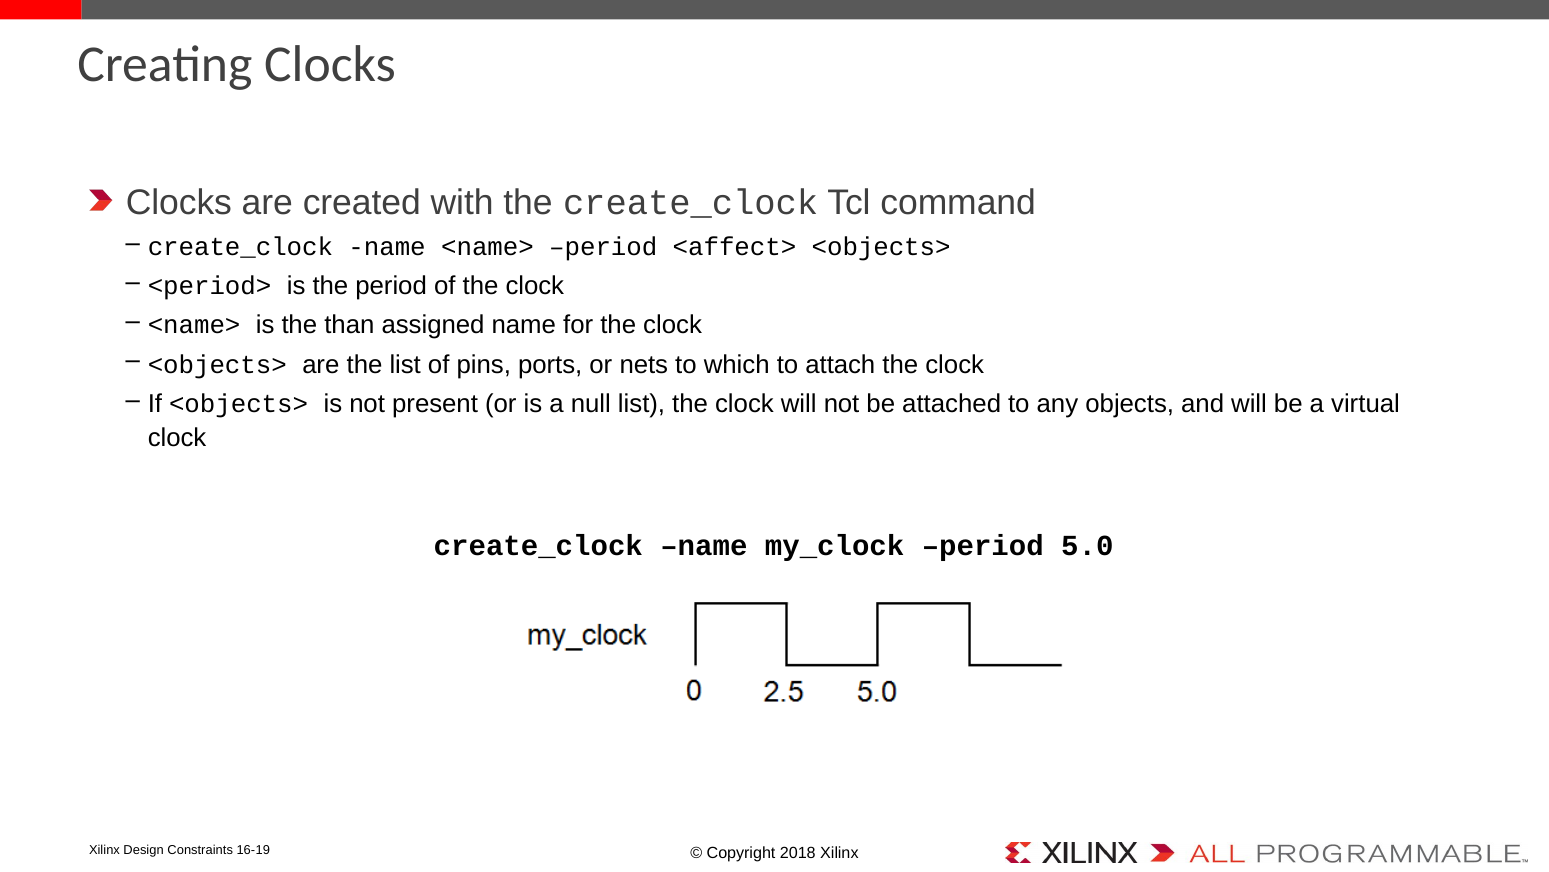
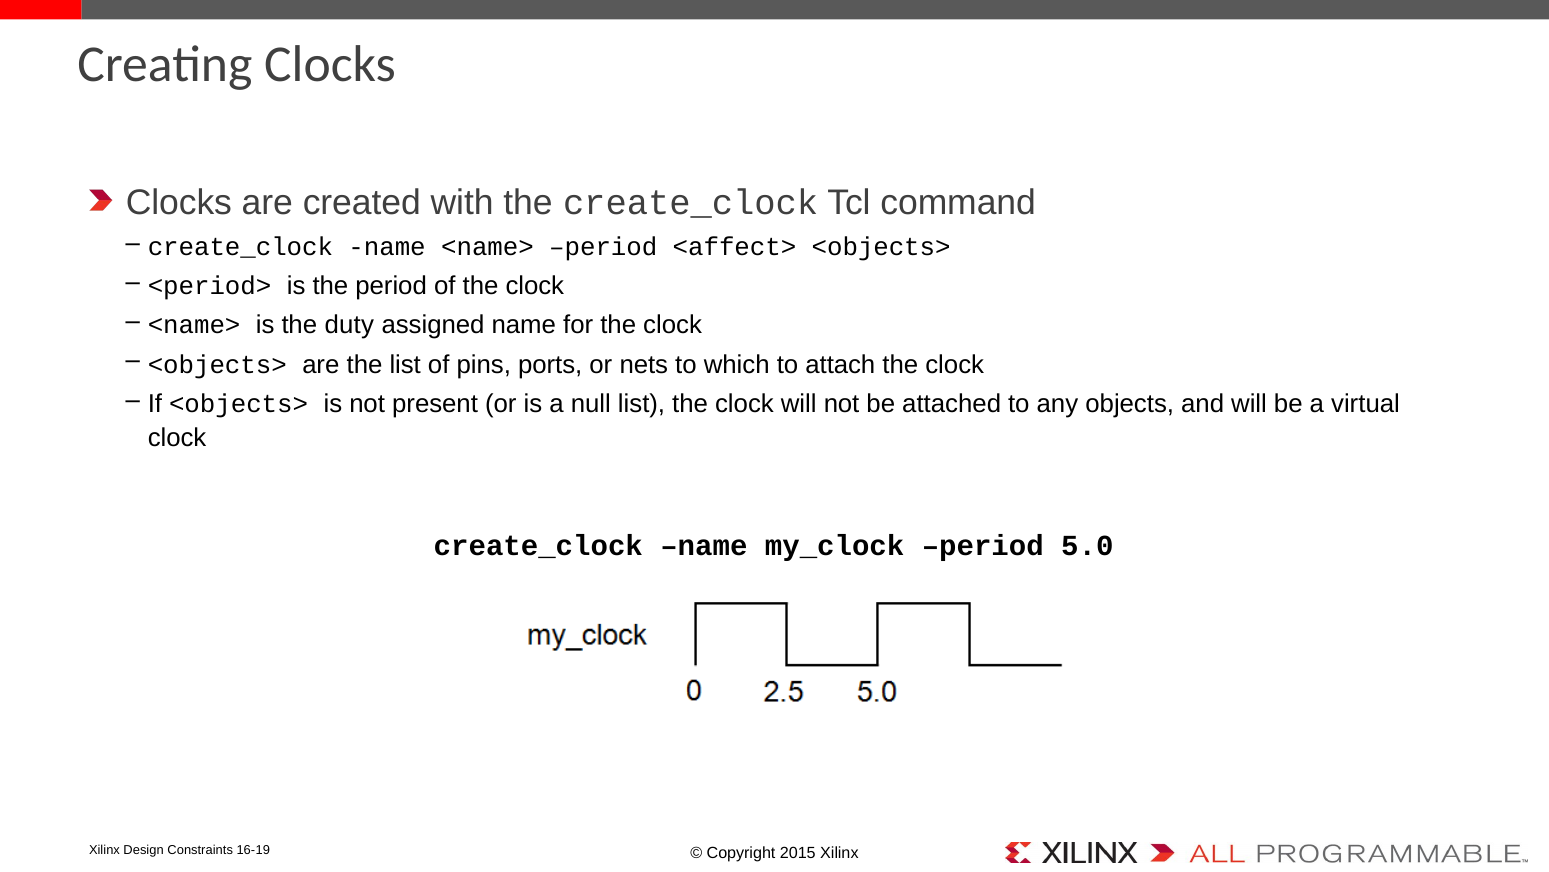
than: than -> duty
2018: 2018 -> 2015
